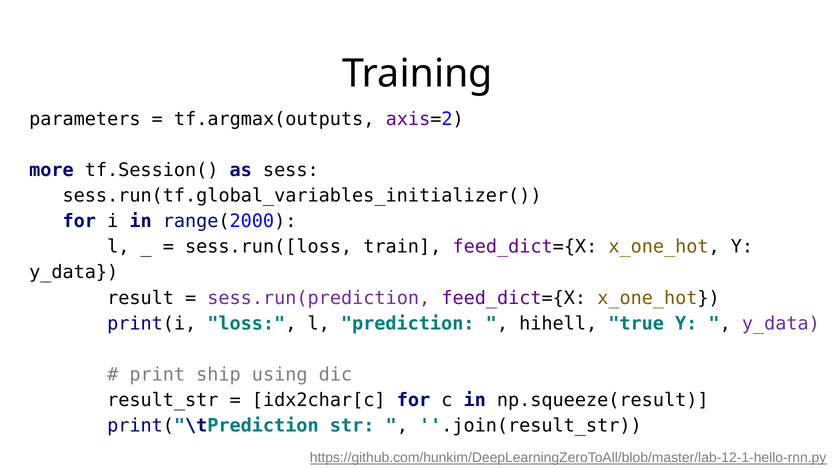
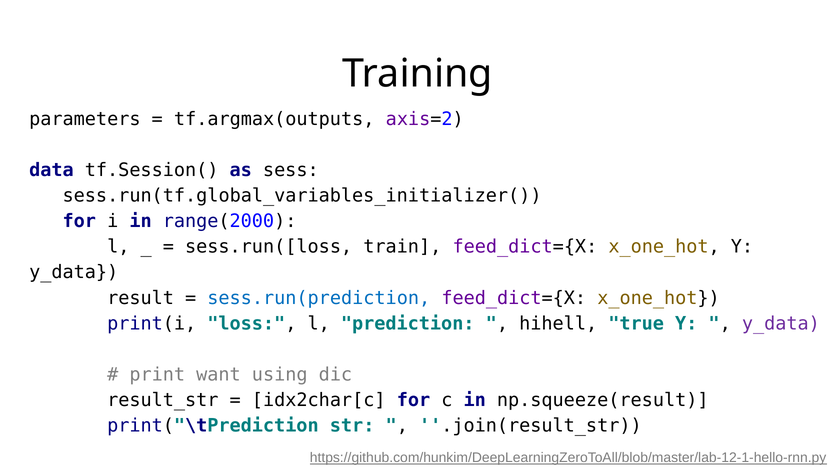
more: more -> data
sess.run(prediction colour: purple -> blue
ship: ship -> want
